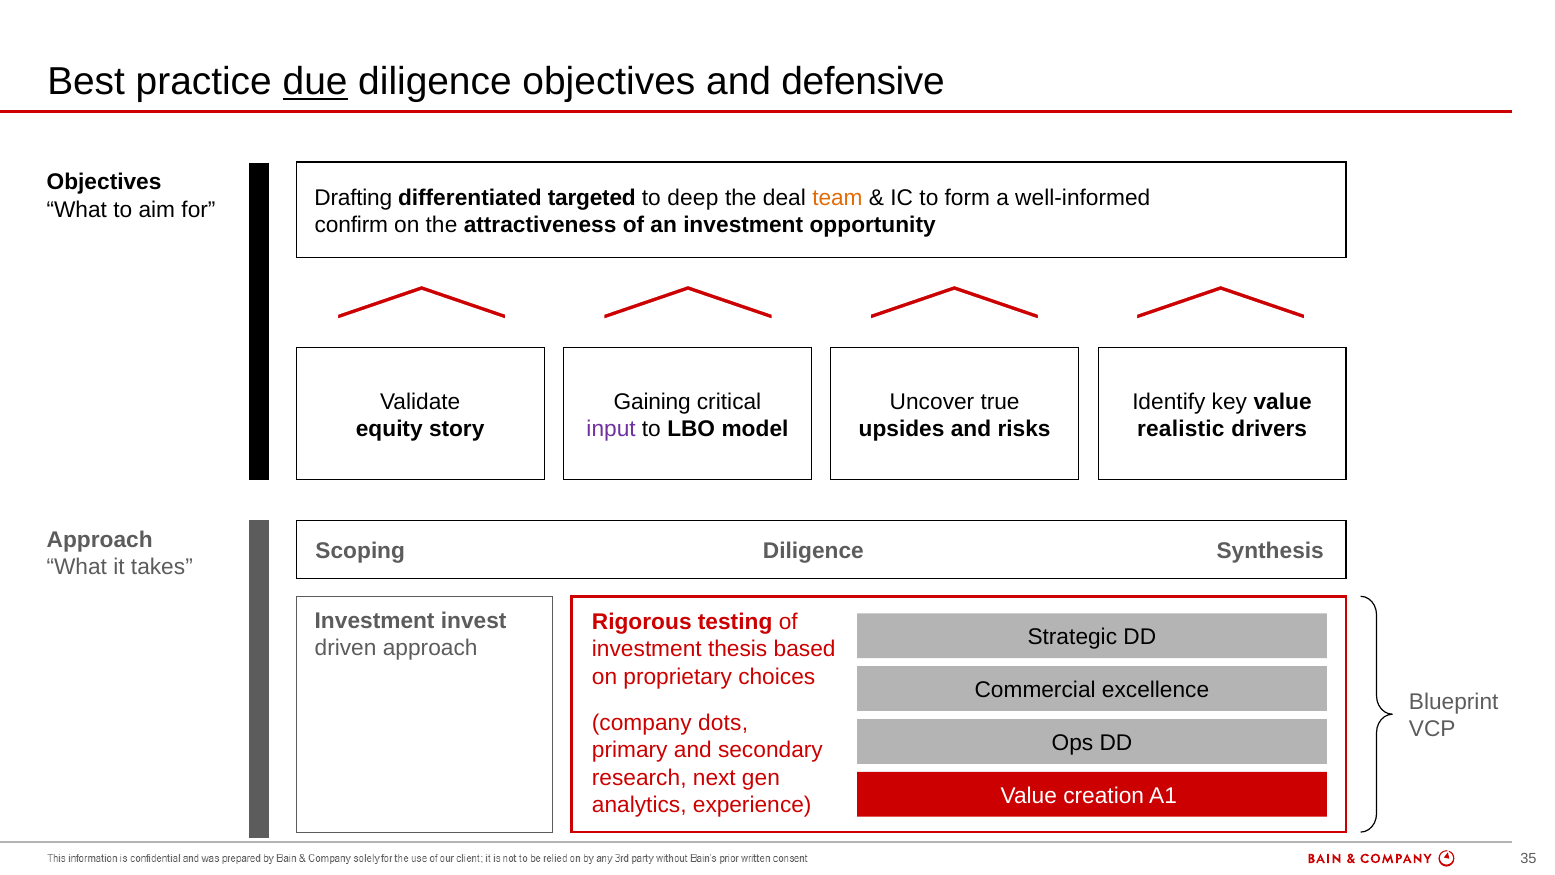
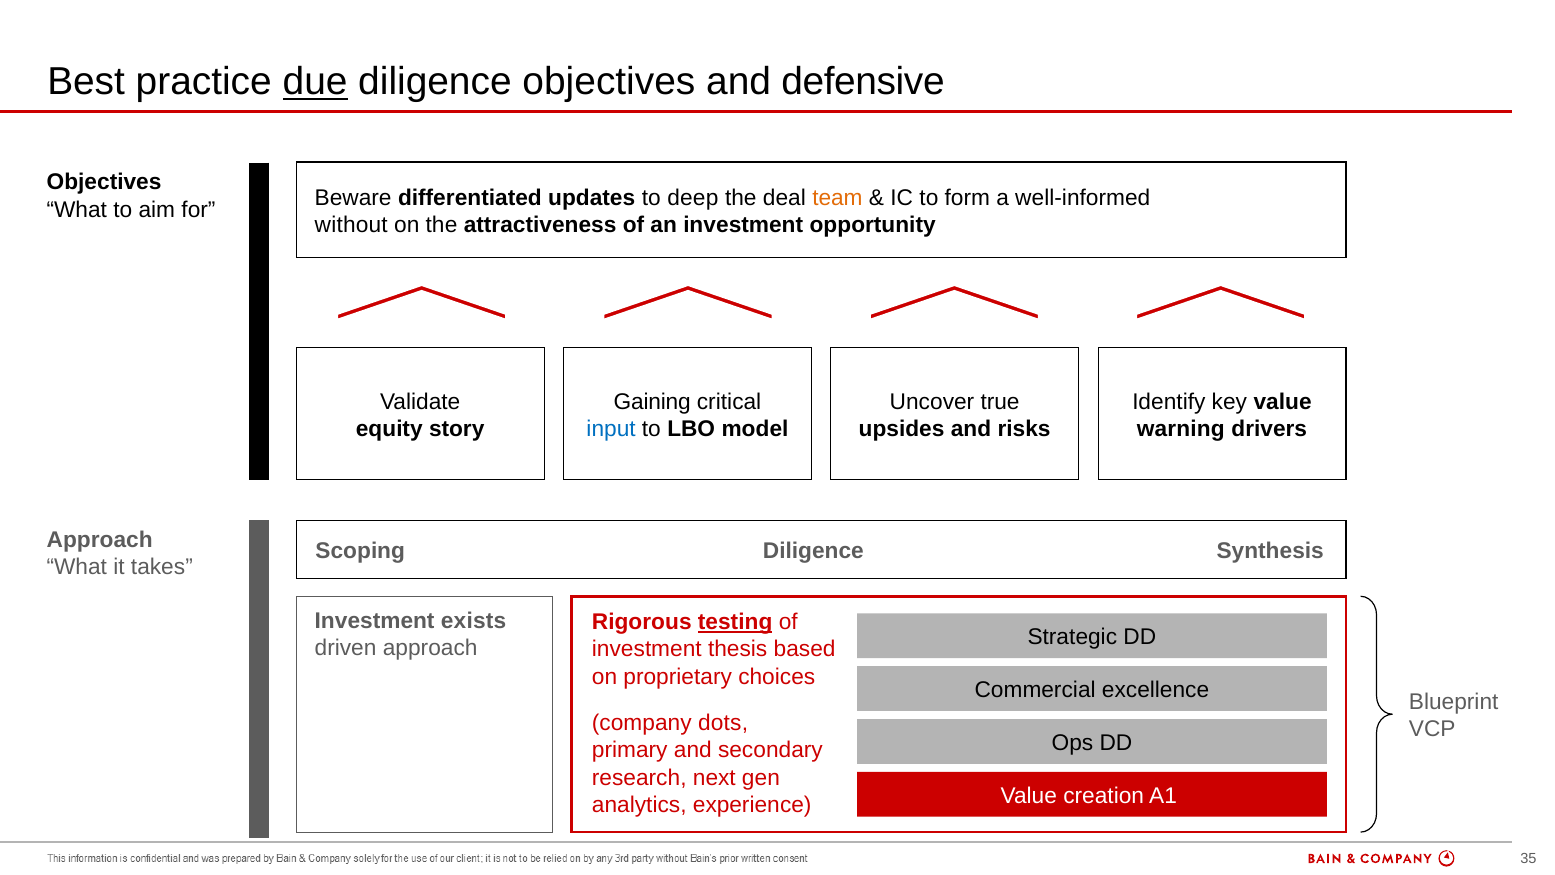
Drafting: Drafting -> Beware
targeted: targeted -> updates
confirm: confirm -> without
input colour: purple -> blue
realistic: realistic -> warning
invest: invest -> exists
testing underline: none -> present
